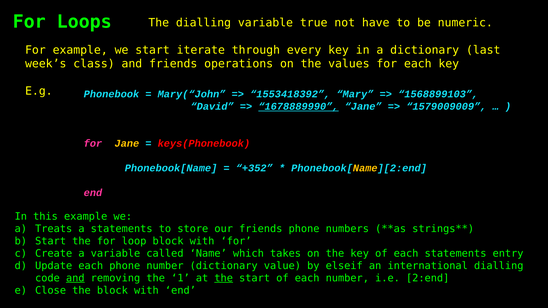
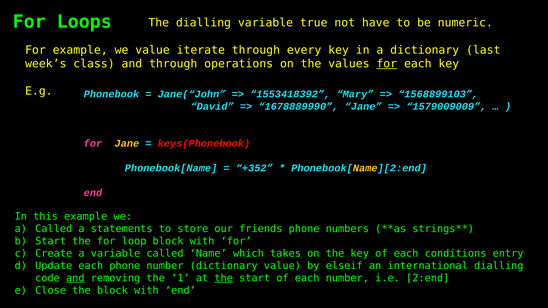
we start: start -> value
and friends: friends -> through
for at (387, 64) underline: none -> present
Mary(“John: Mary(“John -> Jane(“John
1678889990 underline: present -> none
a Treats: Treats -> Called
each statements: statements -> conditions
